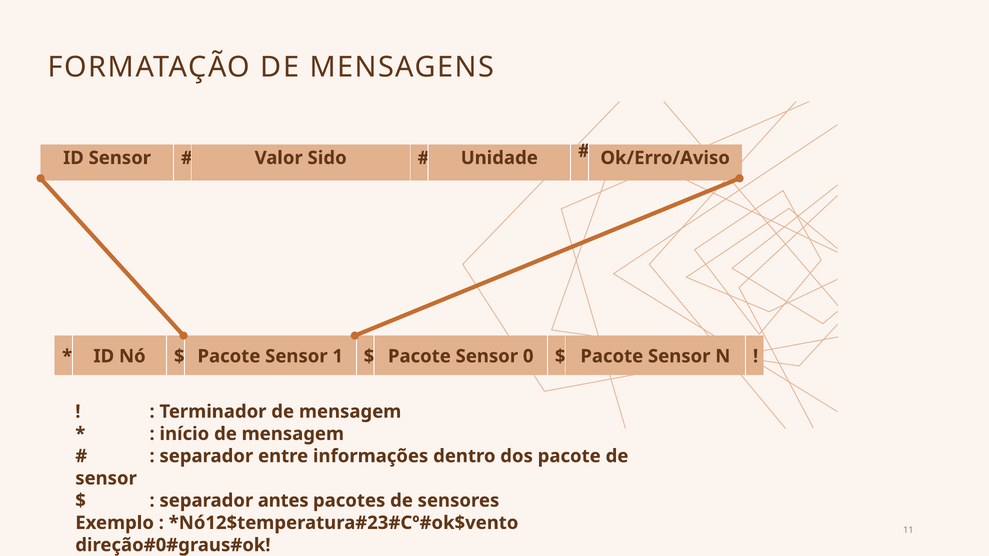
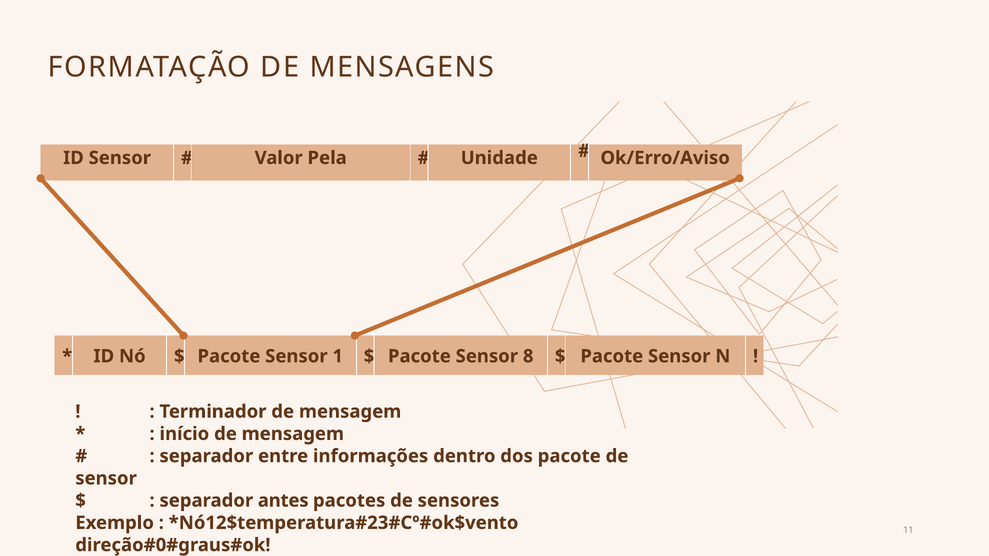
Sido: Sido -> Pela
0: 0 -> 8
